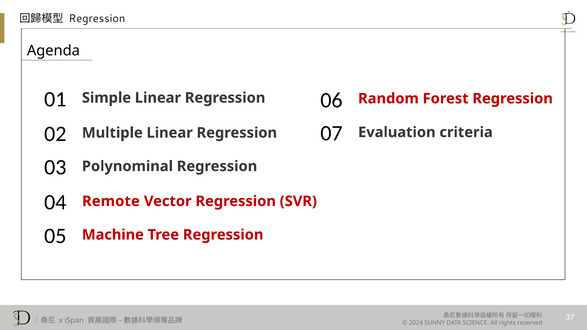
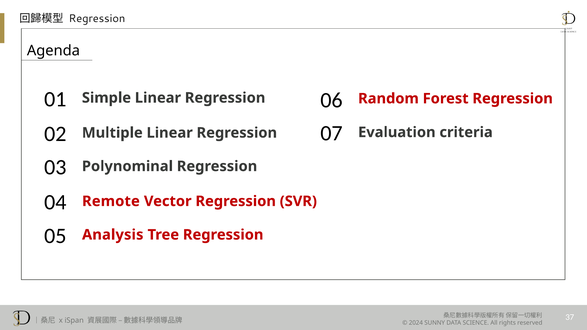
Machine: Machine -> Analysis
